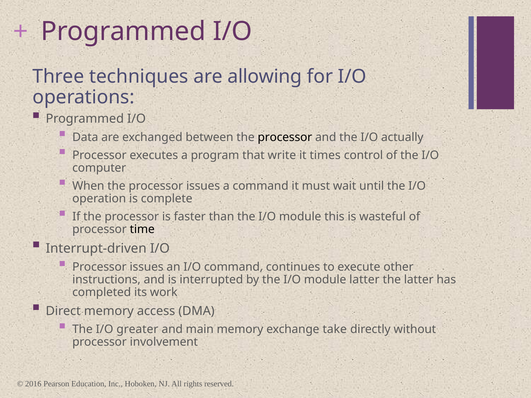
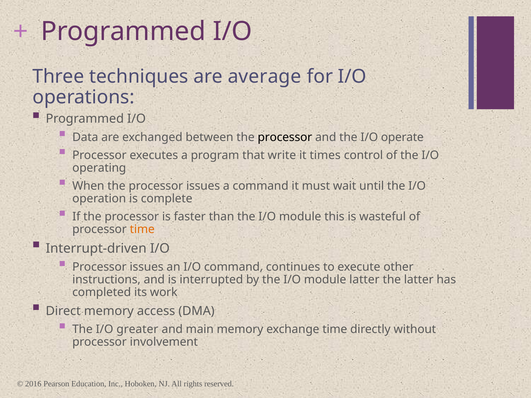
allowing: allowing -> average
actually: actually -> operate
computer: computer -> operating
time at (142, 229) colour: black -> orange
exchange take: take -> time
